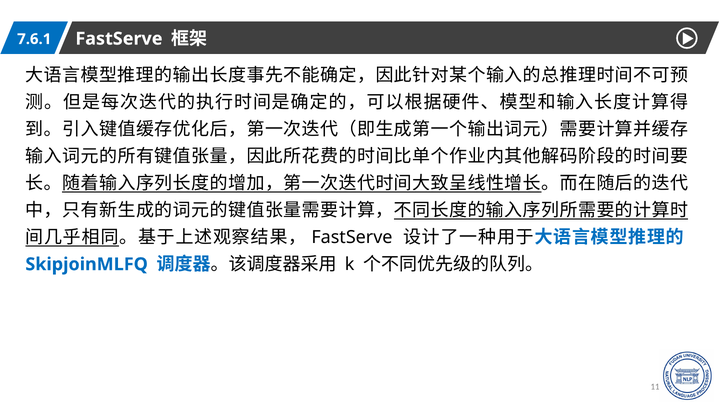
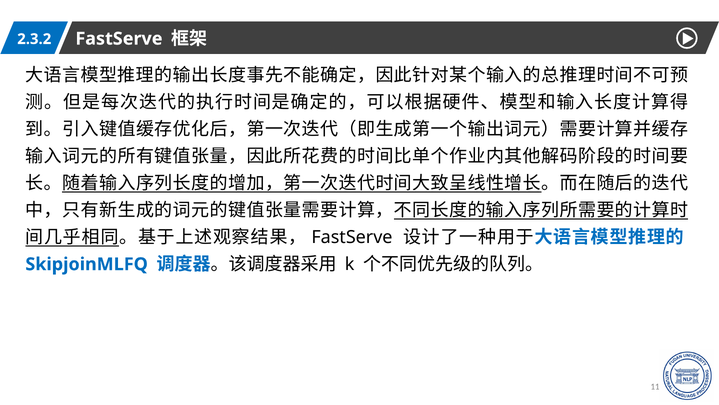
7.6.1: 7.6.1 -> 2.3.2
